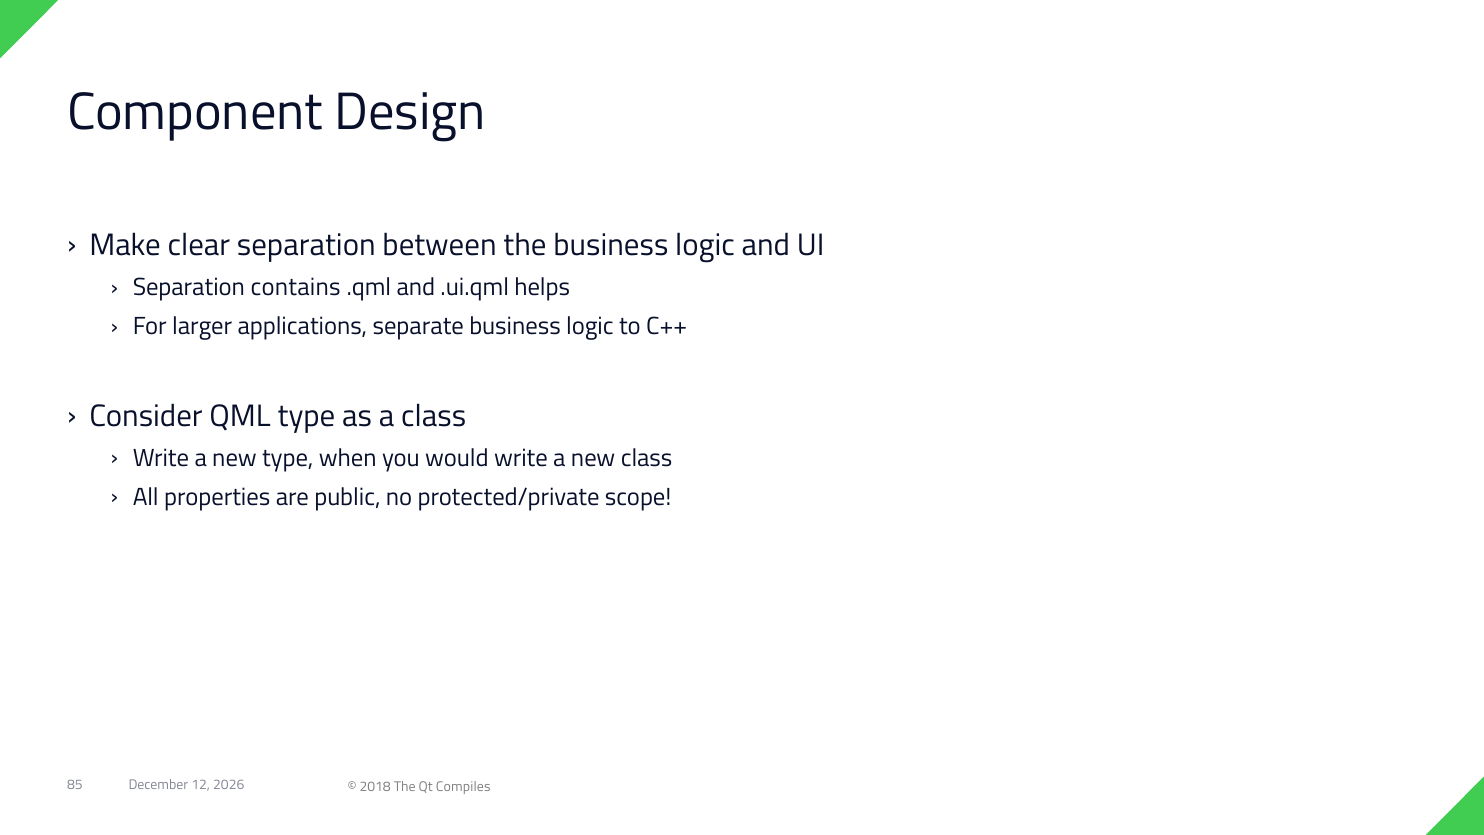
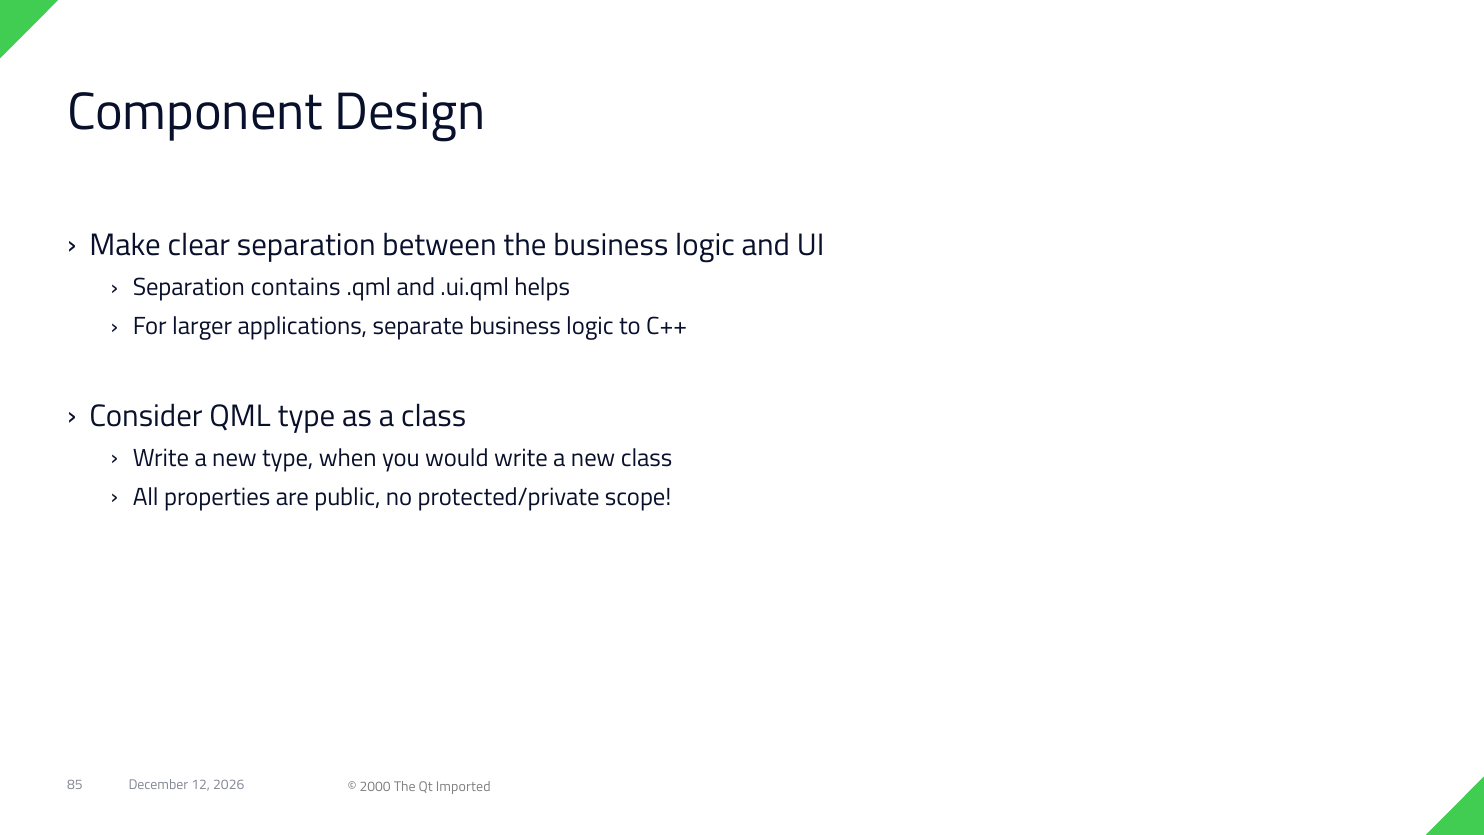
2018: 2018 -> 2000
Compiles: Compiles -> Imported
